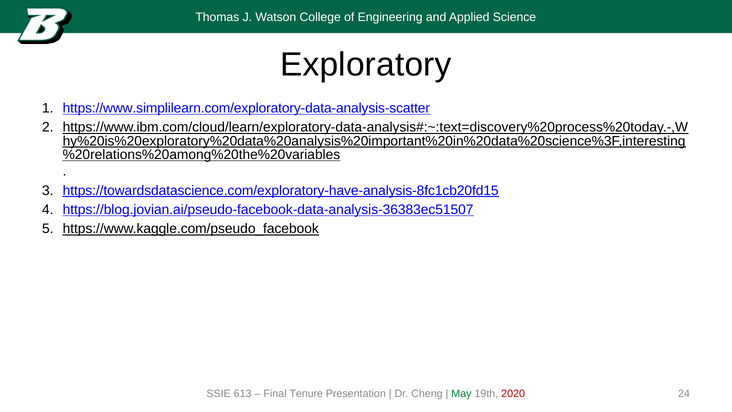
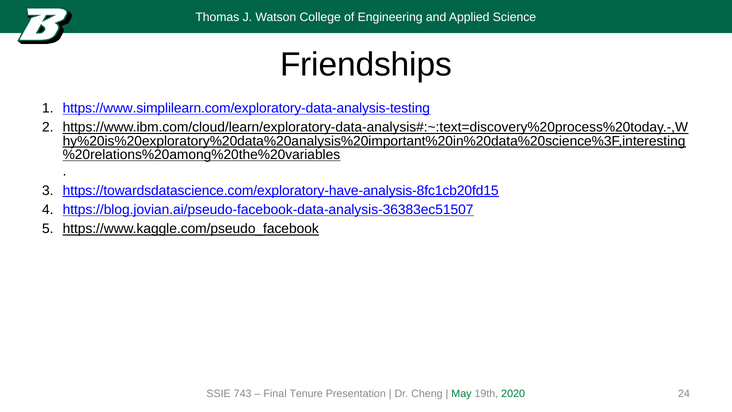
Exploratory: Exploratory -> Friendships
https://www.simplilearn.com/exploratory-data-analysis-scatter: https://www.simplilearn.com/exploratory-data-analysis-scatter -> https://www.simplilearn.com/exploratory-data-analysis-testing
613: 613 -> 743
2020 colour: red -> green
